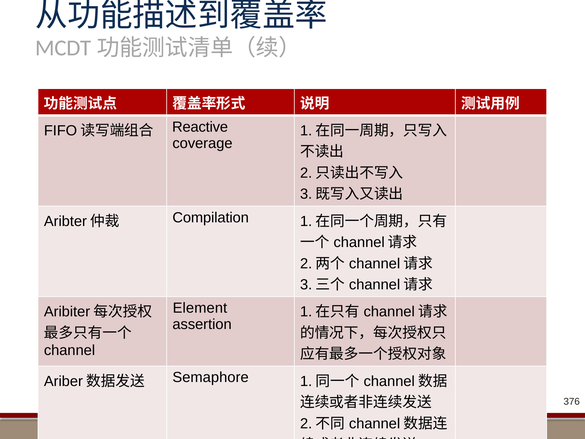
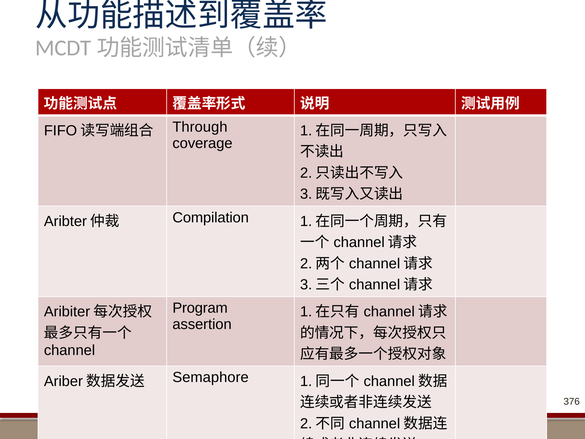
Reactive: Reactive -> Through
Element: Element -> Program
